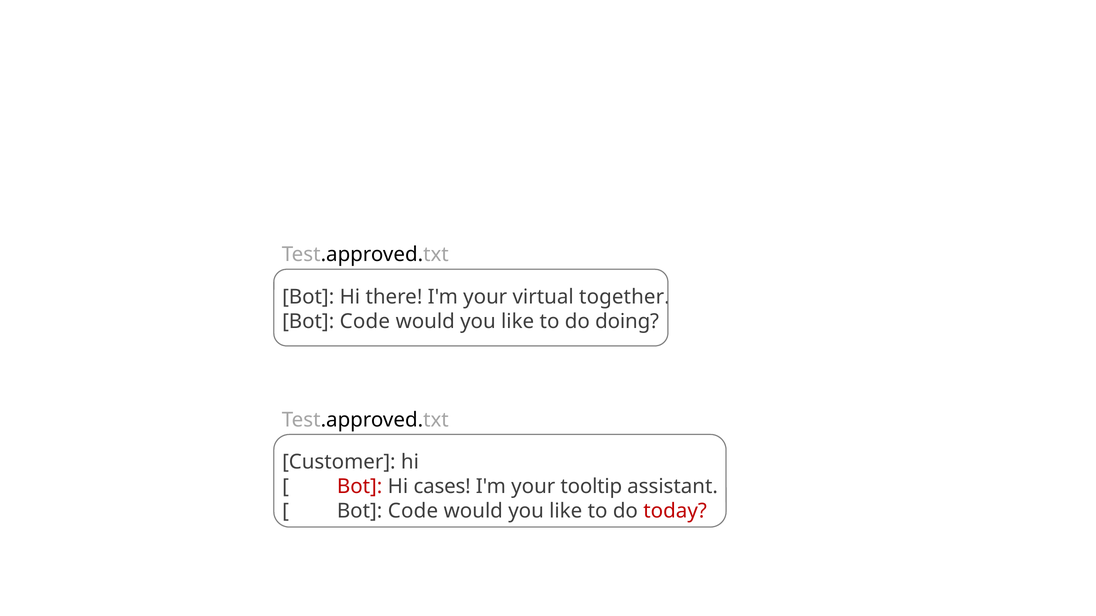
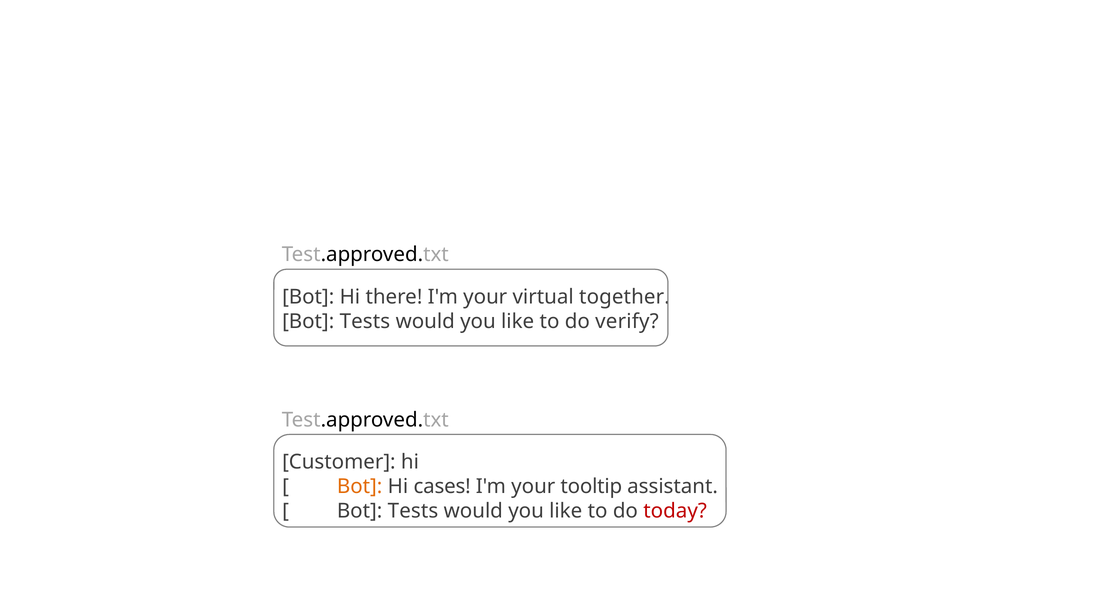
Code at (365, 322): Code -> Tests
doing: doing -> verify
Bot at (360, 487) colour: red -> orange
Code at (413, 512): Code -> Tests
